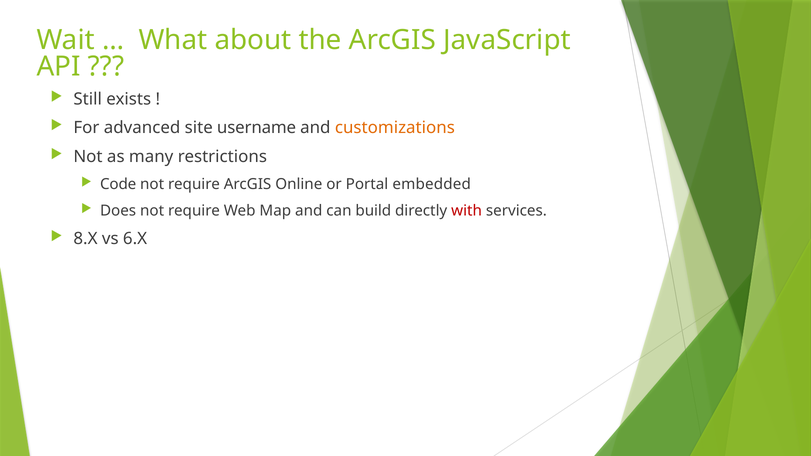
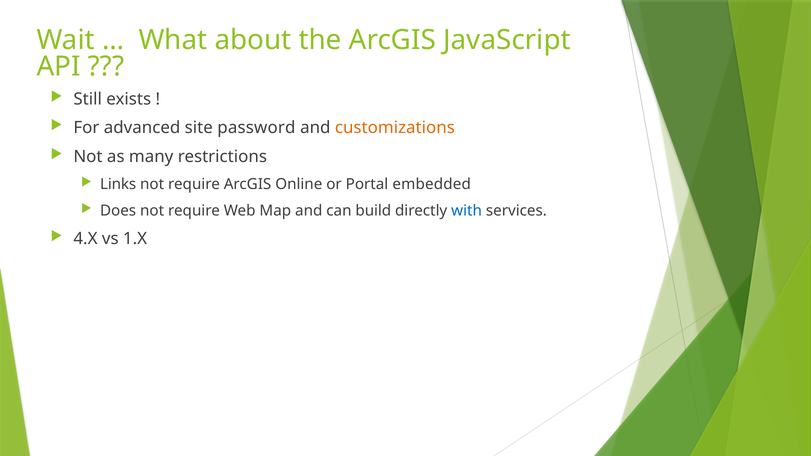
username: username -> password
Code: Code -> Links
with colour: red -> blue
8.X: 8.X -> 4.X
6.X: 6.X -> 1.X
